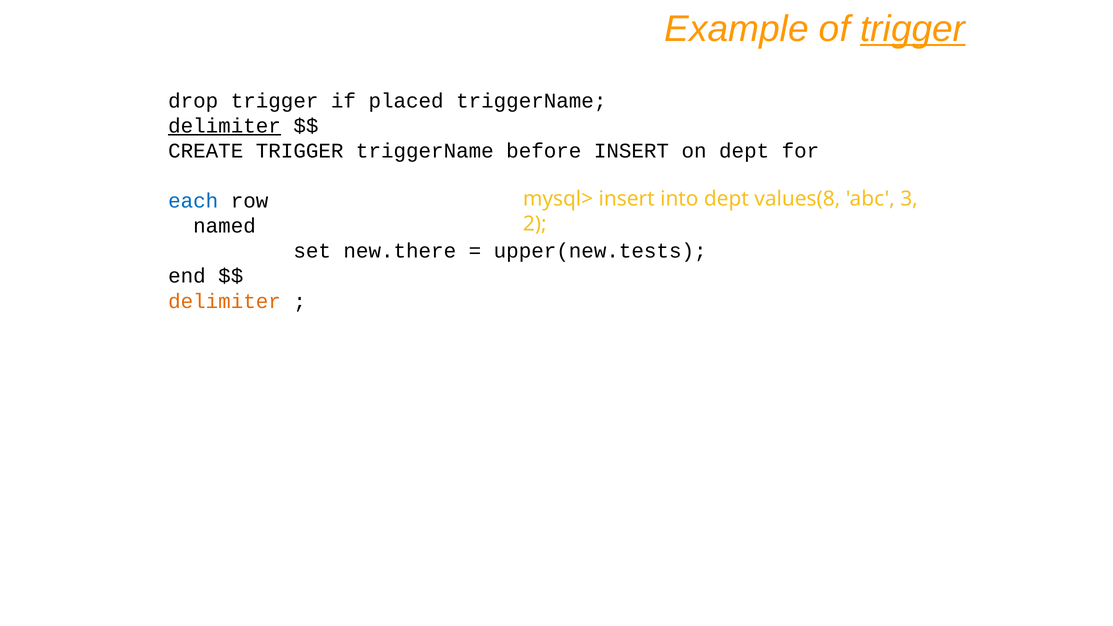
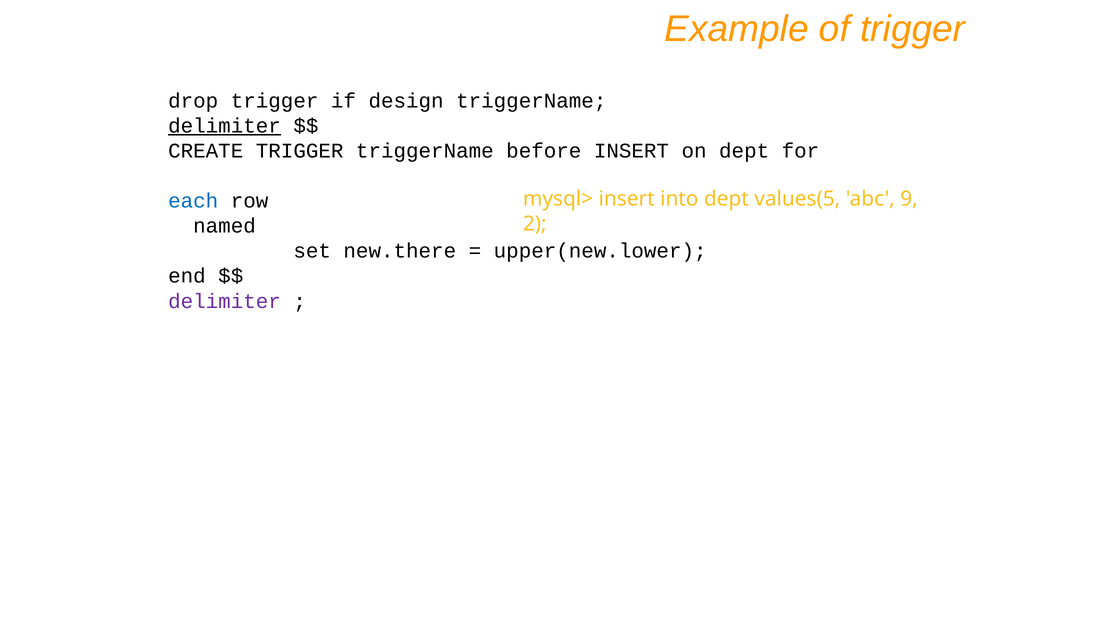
trigger at (913, 29) underline: present -> none
placed: placed -> design
values(8: values(8 -> values(5
3: 3 -> 9
upper(new.tests: upper(new.tests -> upper(new.lower
delimiter at (225, 301) colour: orange -> purple
